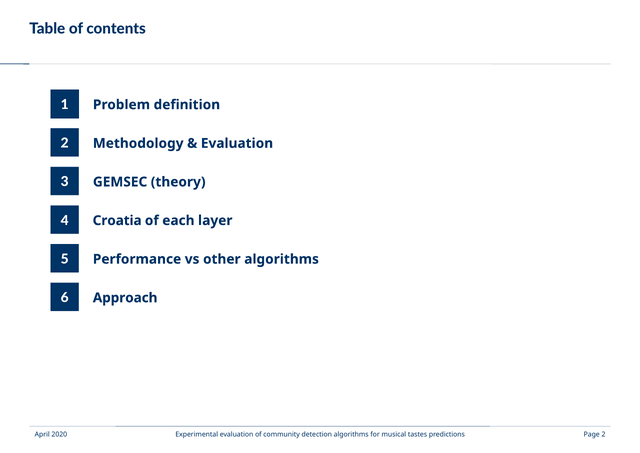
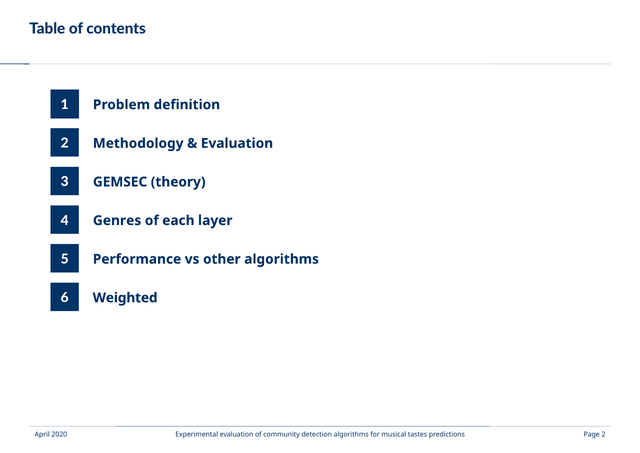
Croatia: Croatia -> Genres
Approach: Approach -> Weighted
